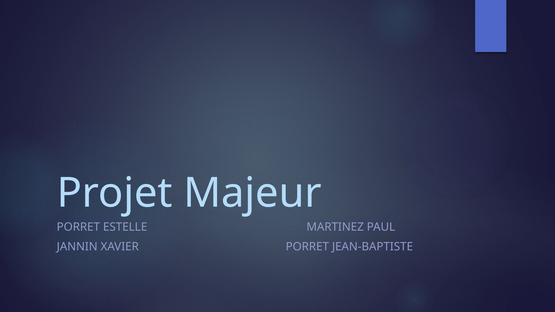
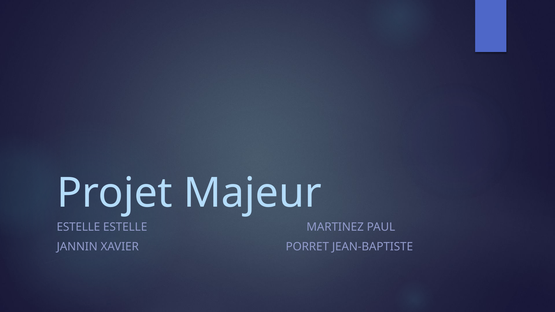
PORRET at (78, 227): PORRET -> ESTELLE
